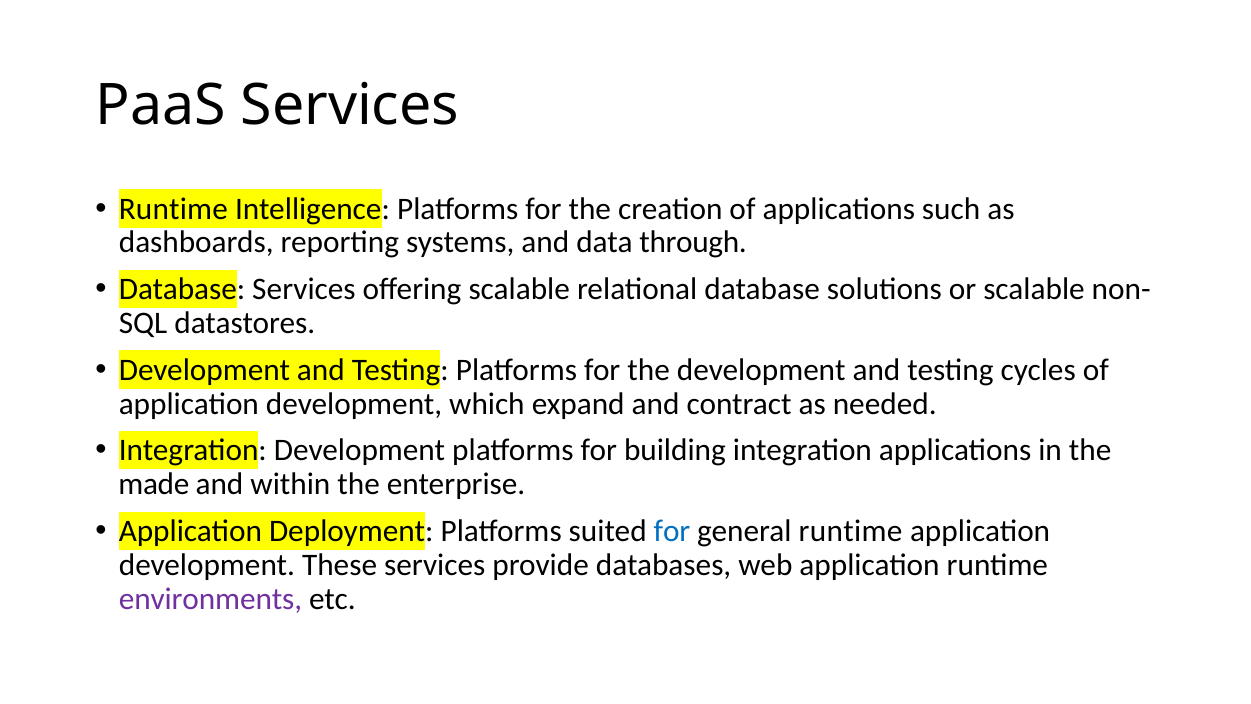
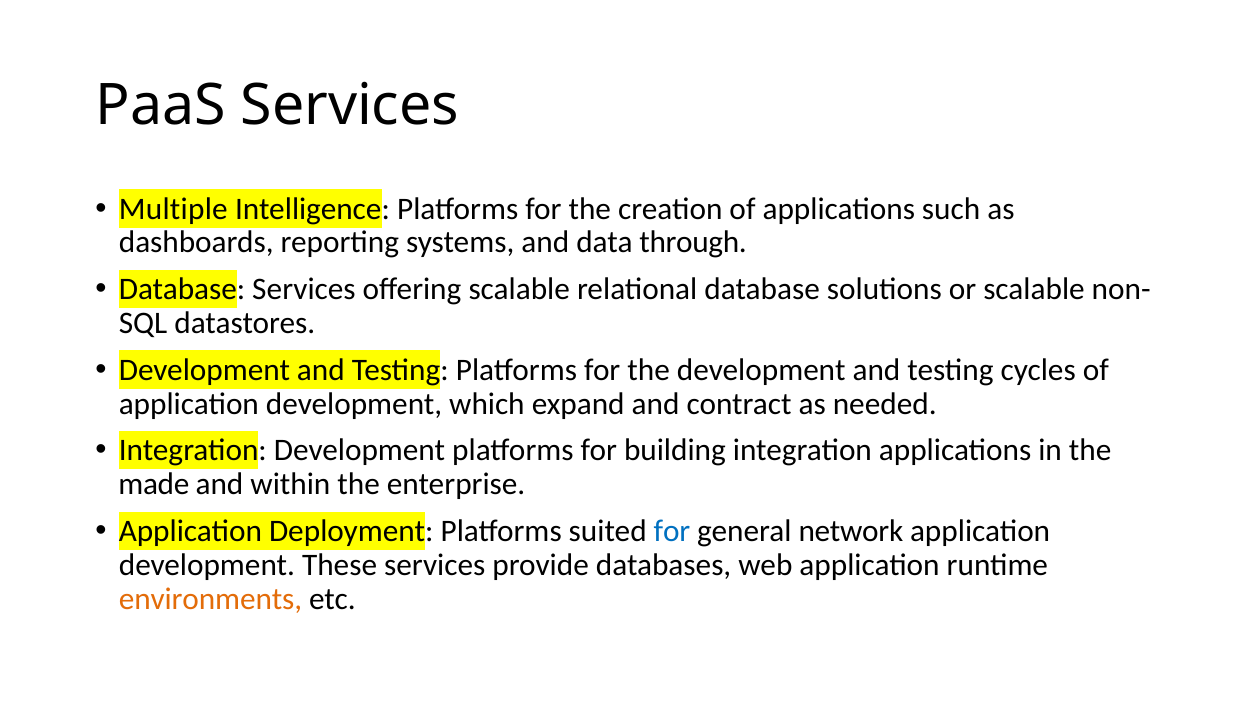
Runtime at (173, 209): Runtime -> Multiple
general runtime: runtime -> network
environments colour: purple -> orange
